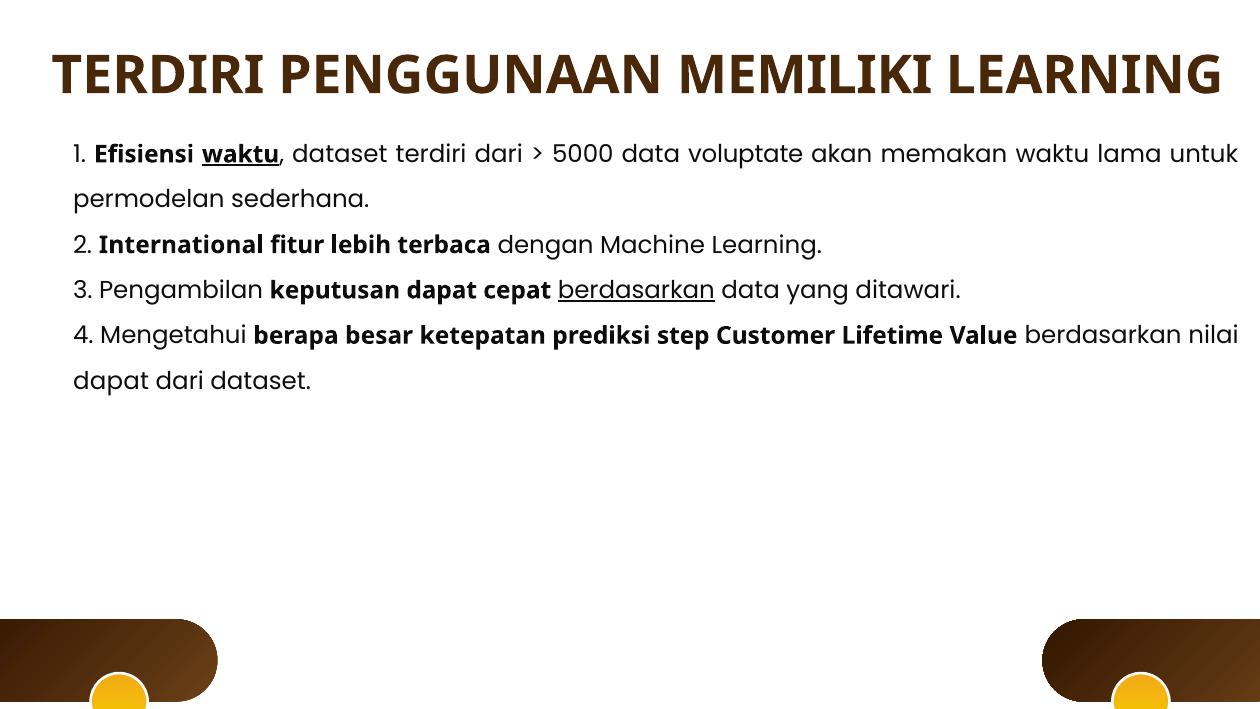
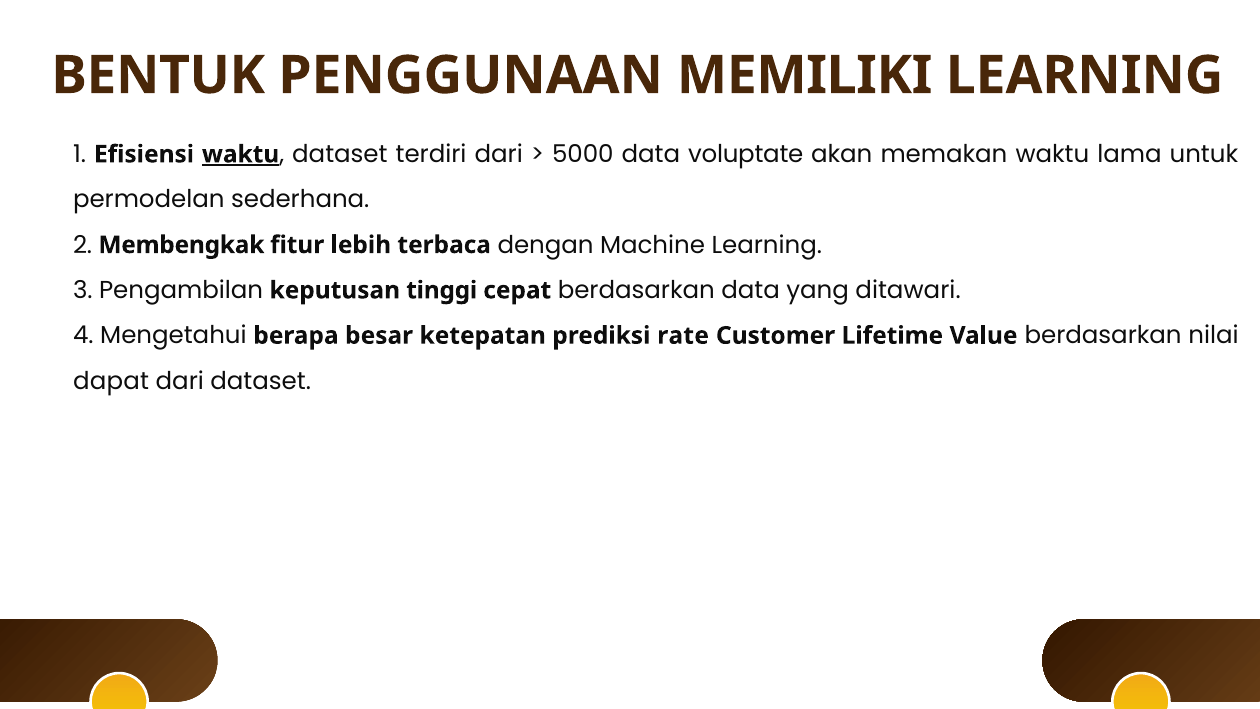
TERDIRI at (158, 75): TERDIRI -> BENTUK
International: International -> Membengkak
keputusan dapat: dapat -> tinggi
berdasarkan at (636, 290) underline: present -> none
step: step -> rate
